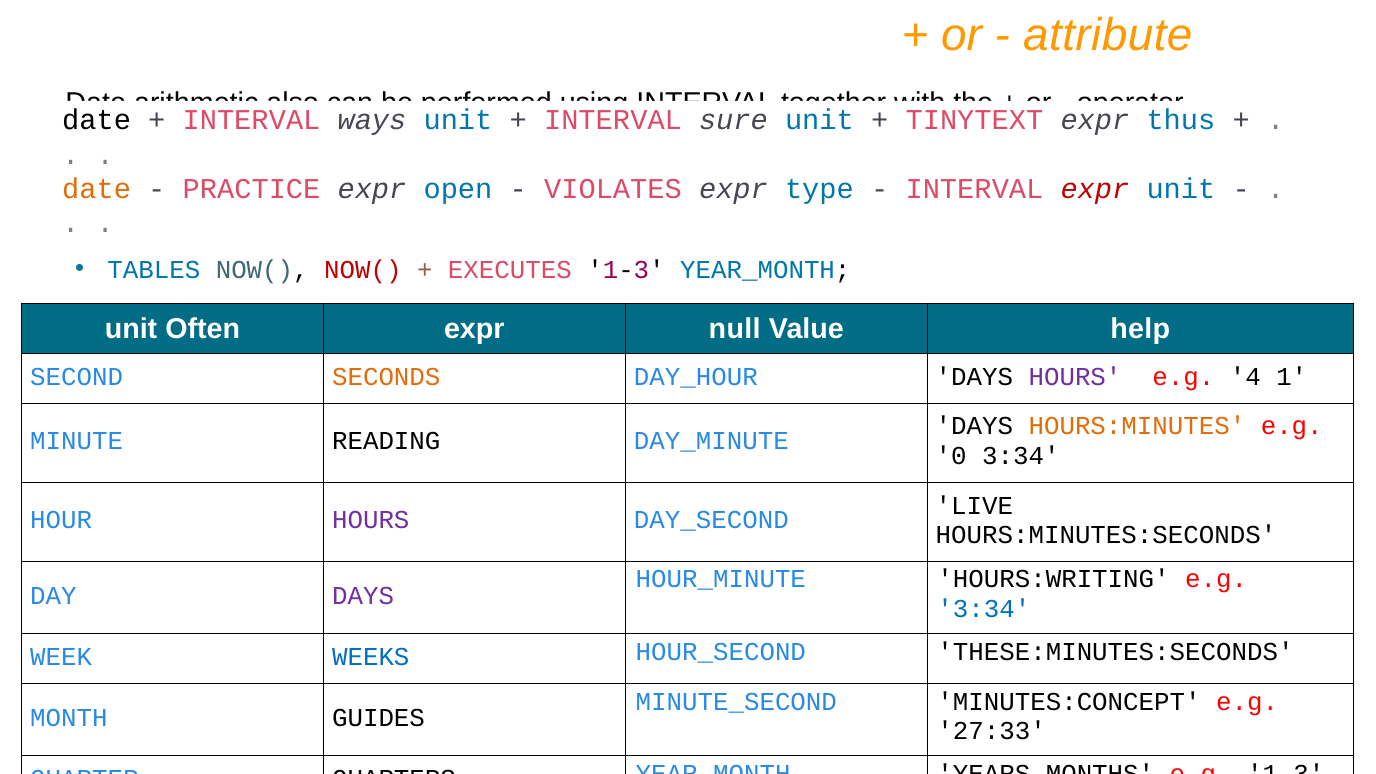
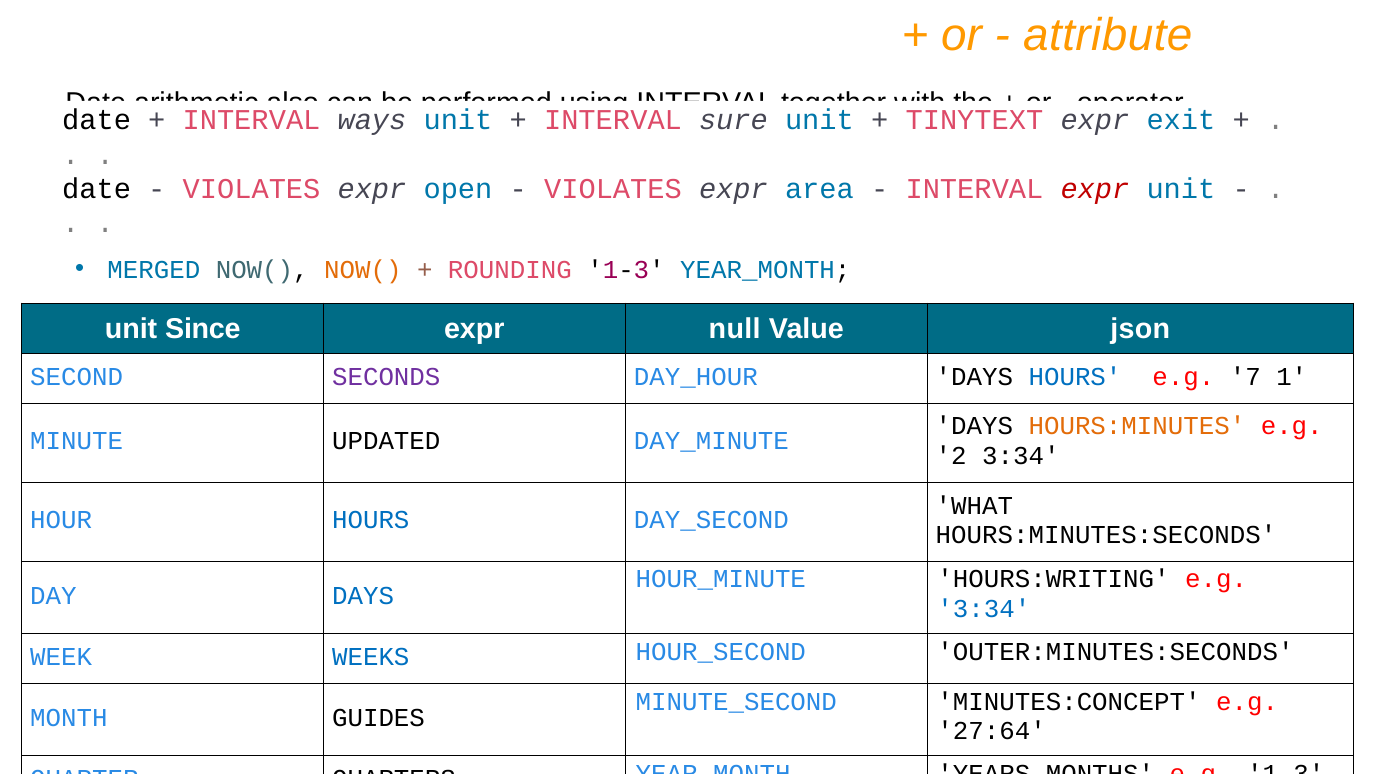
thus: thus -> exit
date at (97, 189) colour: orange -> black
PRACTICE at (252, 189): PRACTICE -> VIOLATES
type: type -> area
TABLES: TABLES -> MERGED
NOW( at (363, 270) colour: red -> orange
EXECUTES: EXECUTES -> ROUNDING
Often: Often -> Since
help: help -> json
SECONDS colour: orange -> purple
HOURS at (1075, 377) colour: purple -> blue
4: 4 -> 7
READING: READING -> UPDATED
0: 0 -> 2
LIVE: LIVE -> WHAT
HOURS at (371, 520) colour: purple -> blue
DAYS at (363, 596) colour: purple -> blue
THESE:MINUTES:SECONDS: THESE:MINUTES:SECONDS -> OUTER:MINUTES:SECONDS
27:33: 27:33 -> 27:64
